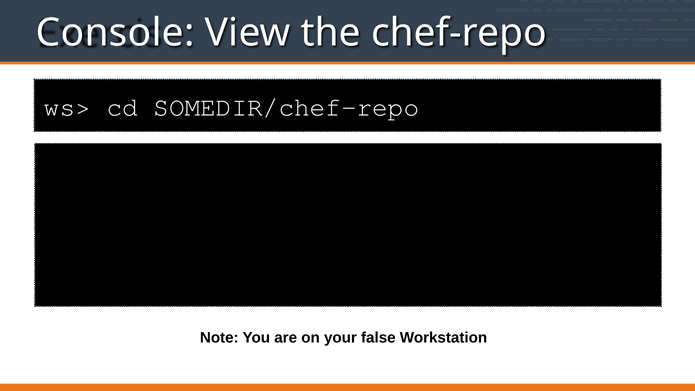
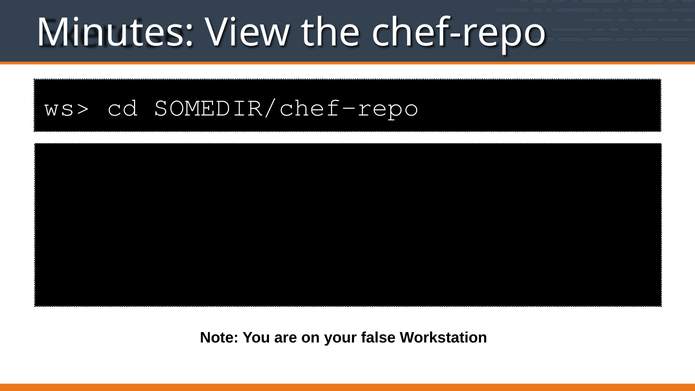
Console: Console -> Minutes
